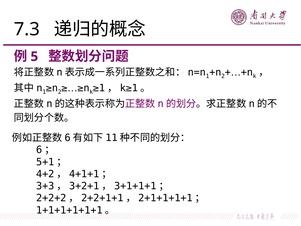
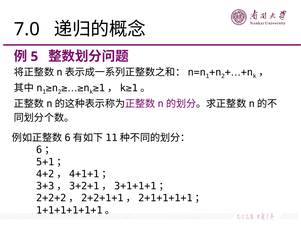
7.3: 7.3 -> 7.0
